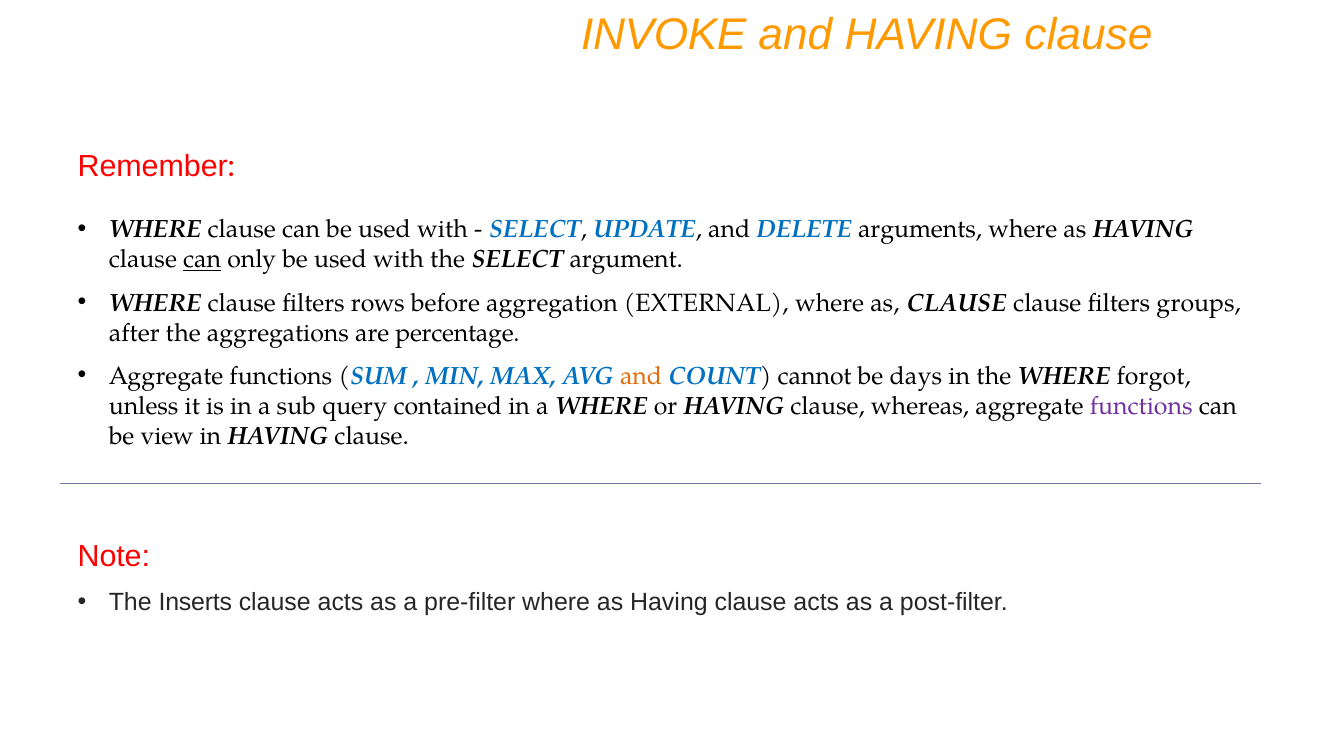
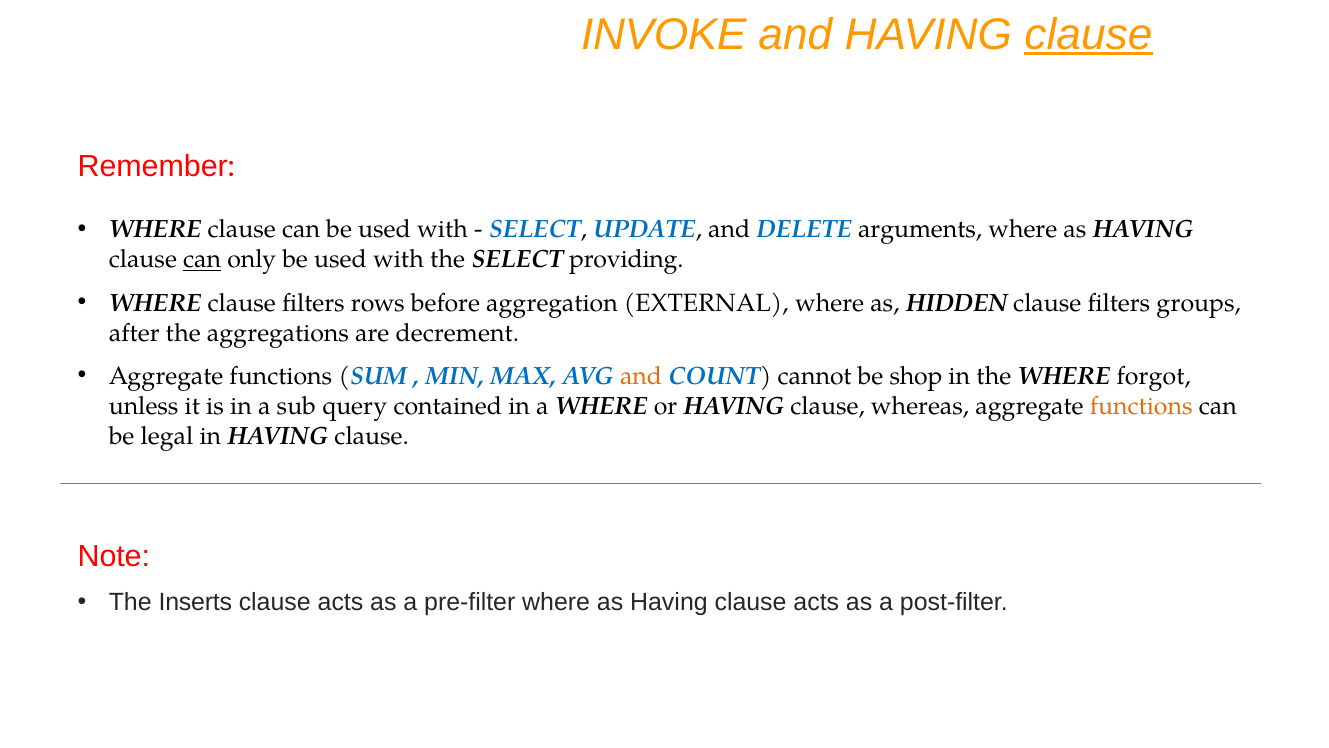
clause at (1088, 35) underline: none -> present
argument: argument -> providing
as CLAUSE: CLAUSE -> HIDDEN
percentage: percentage -> decrement
days: days -> shop
functions at (1141, 406) colour: purple -> orange
view: view -> legal
